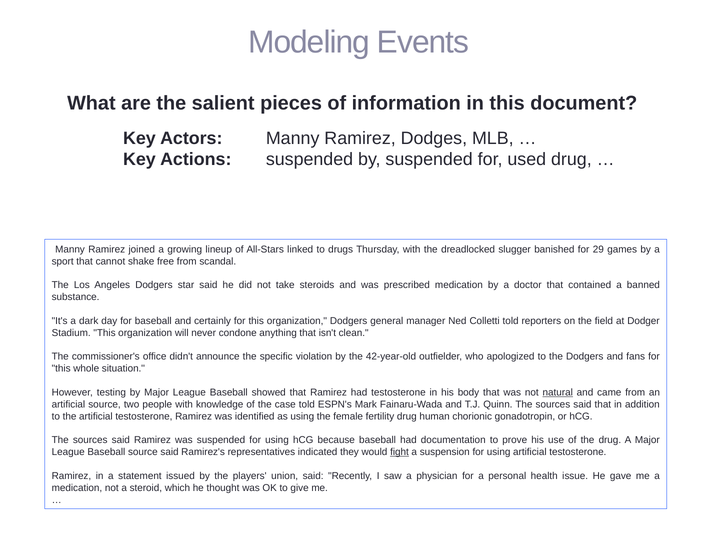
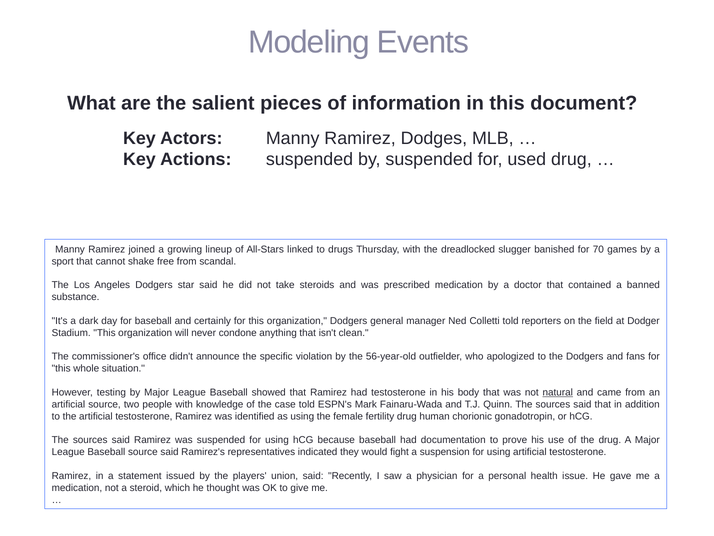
29: 29 -> 70
42-year-old: 42-year-old -> 56-year-old
fight underline: present -> none
